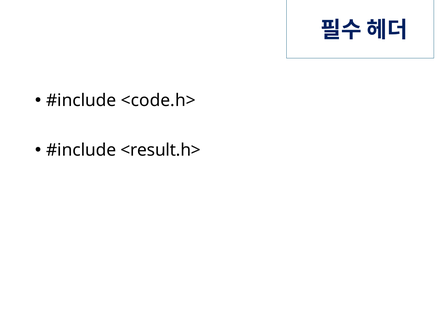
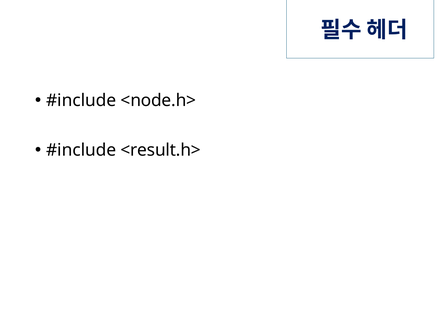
<code.h>: <code.h> -> <node.h>
